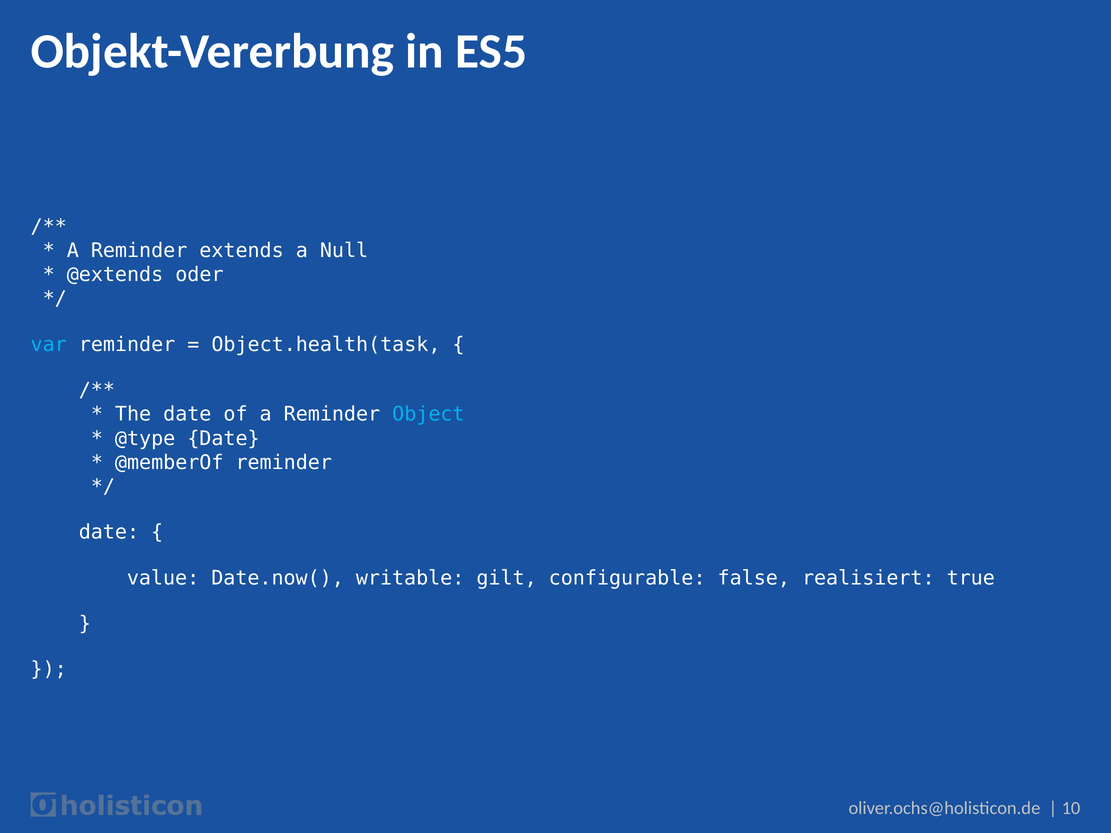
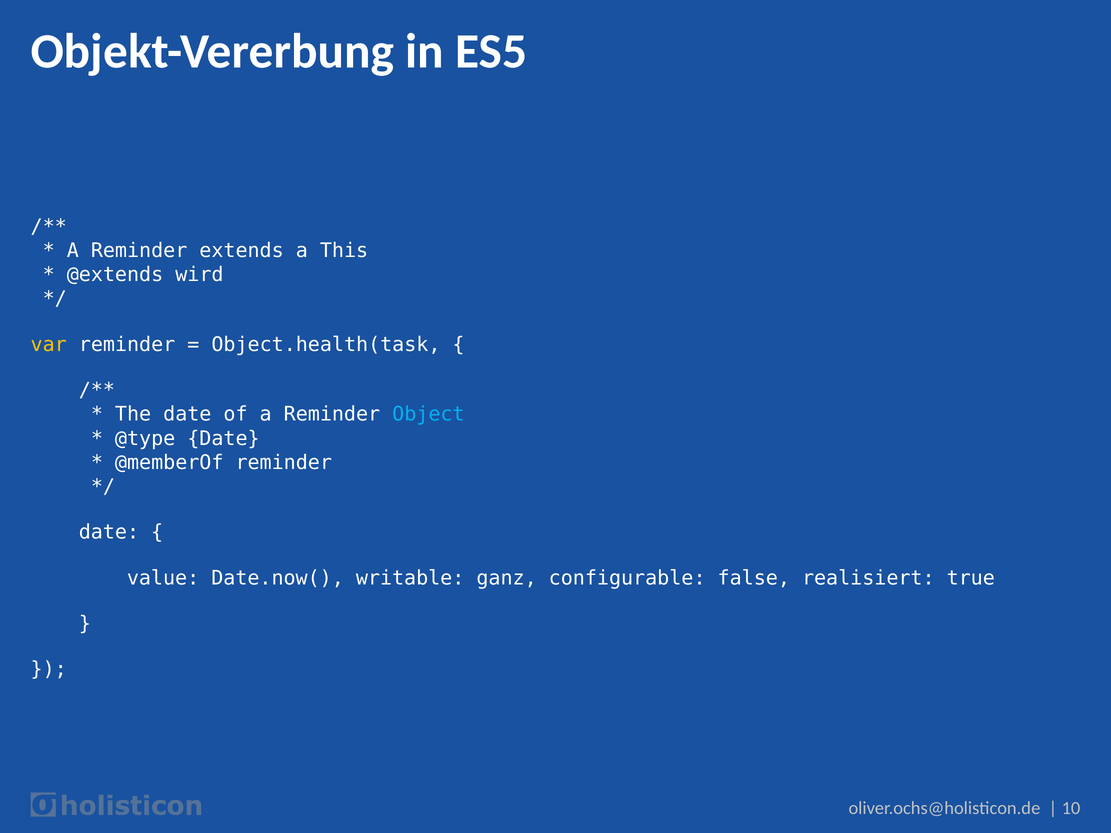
Null: Null -> This
oder: oder -> wird
var colour: light blue -> yellow
gilt: gilt -> ganz
